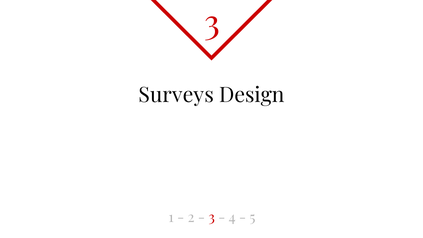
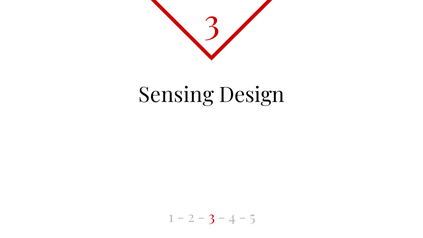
Surveys: Surveys -> Sensing
